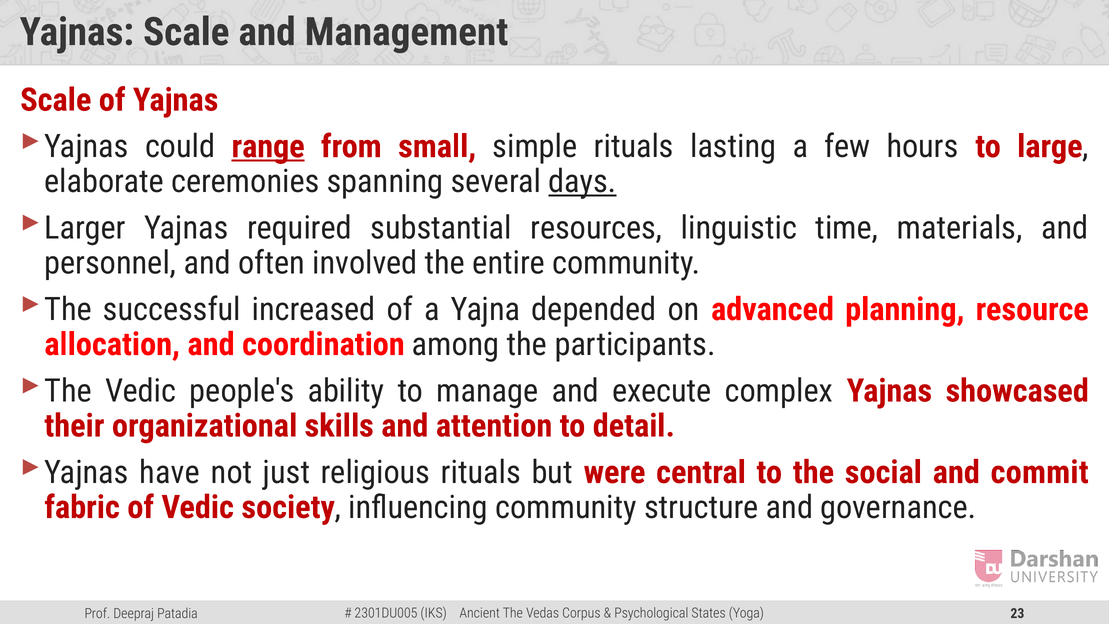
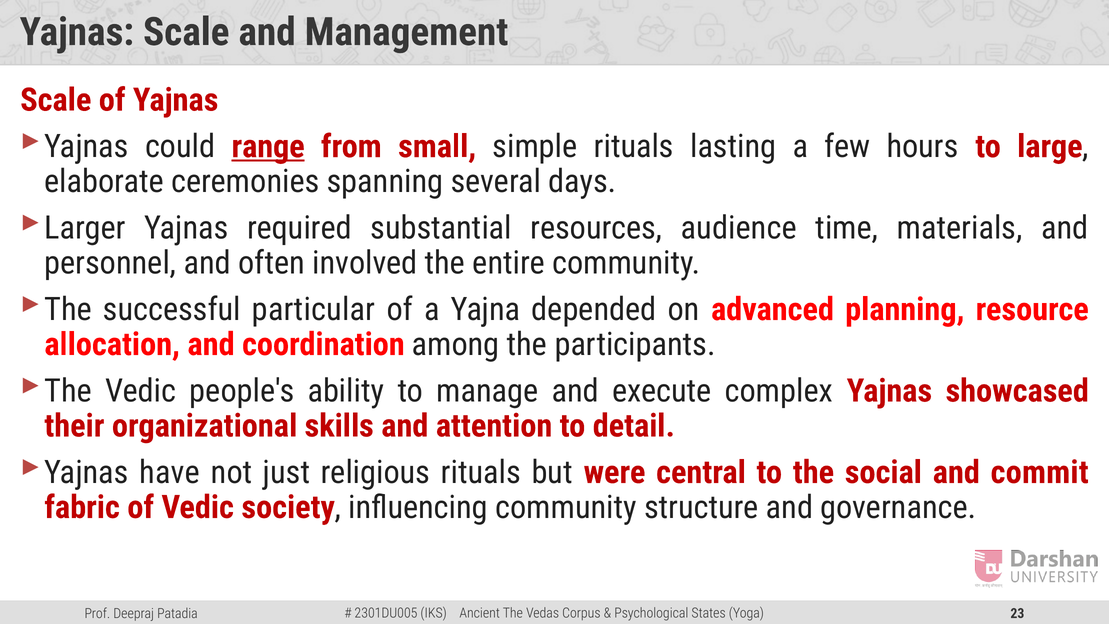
days underline: present -> none
linguistic: linguistic -> audience
increased: increased -> particular
